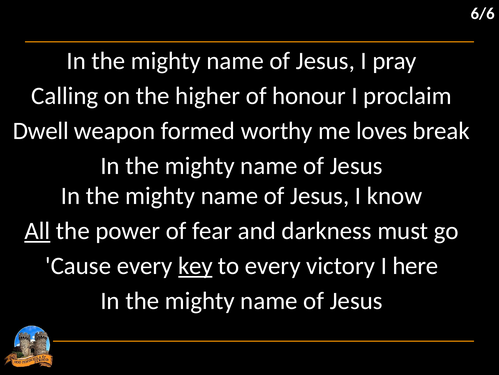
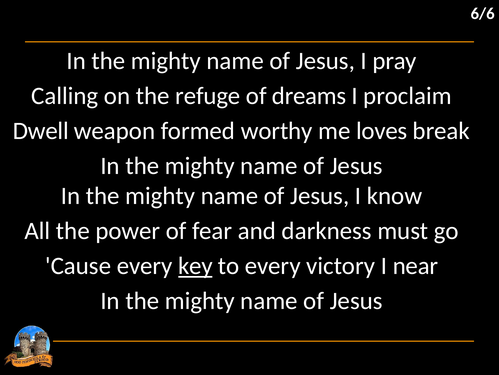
higher: higher -> refuge
honour: honour -> dreams
All underline: present -> none
here: here -> near
